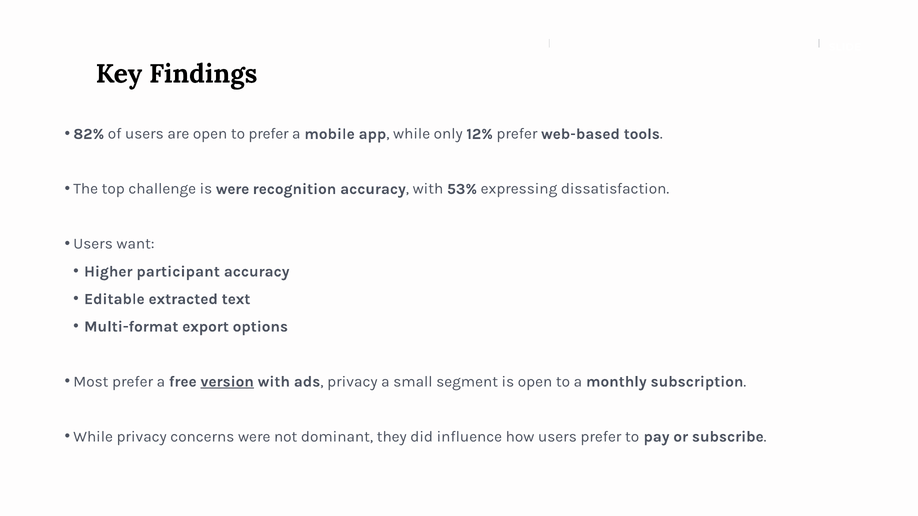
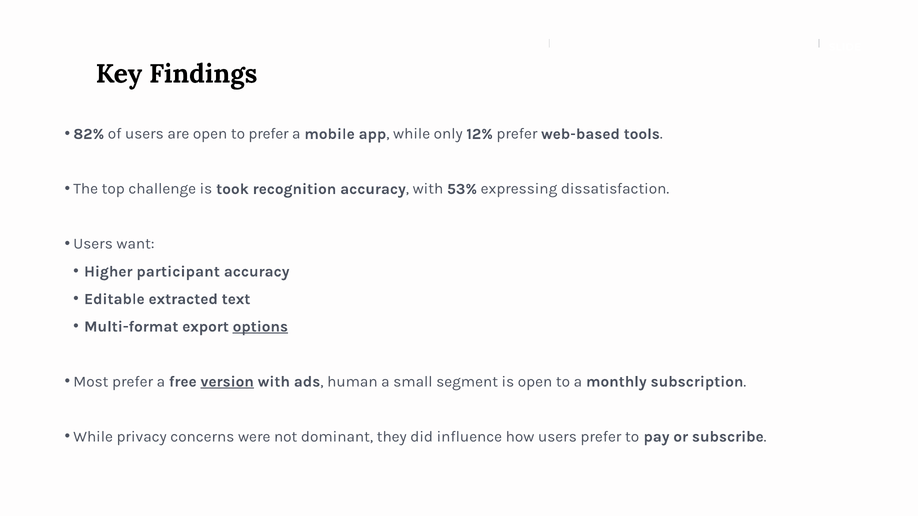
is were: were -> took
options underline: none -> present
ads privacy: privacy -> human
